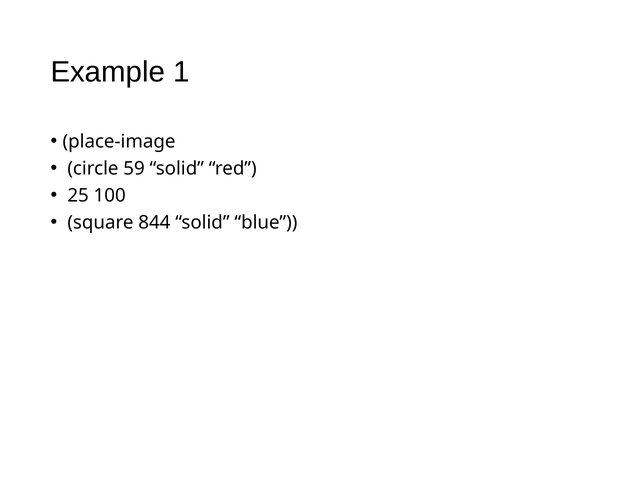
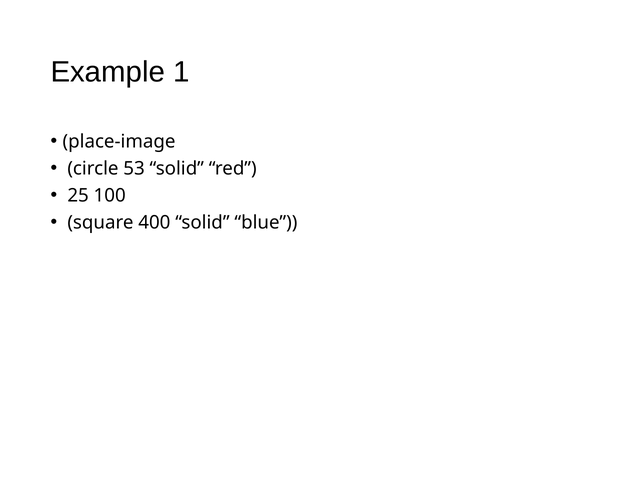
59: 59 -> 53
844: 844 -> 400
